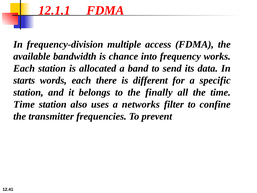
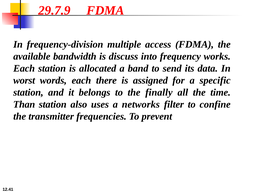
12.1.1: 12.1.1 -> 29.7.9
chance: chance -> discuss
starts: starts -> worst
different: different -> assigned
Time at (24, 104): Time -> Than
